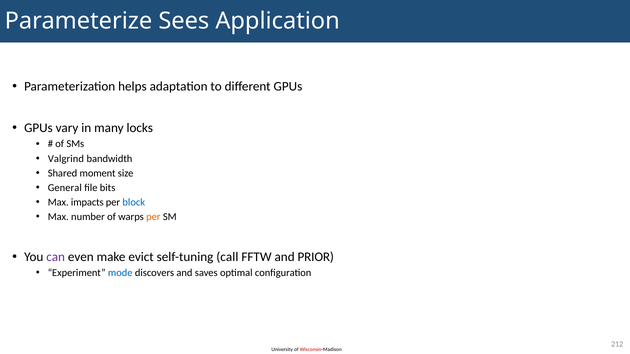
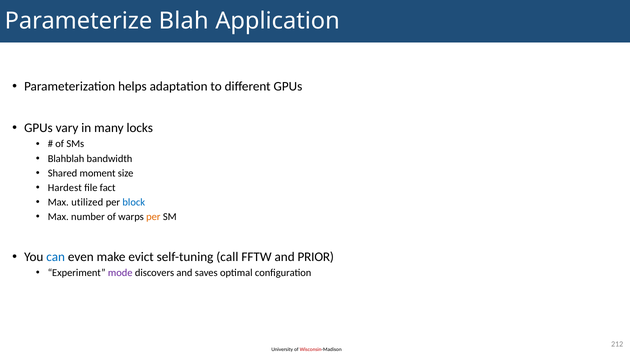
Sees: Sees -> Blah
Valgrind: Valgrind -> Blahblah
General: General -> Hardest
bits: bits -> fact
impacts: impacts -> utilized
can colour: purple -> blue
mode colour: blue -> purple
